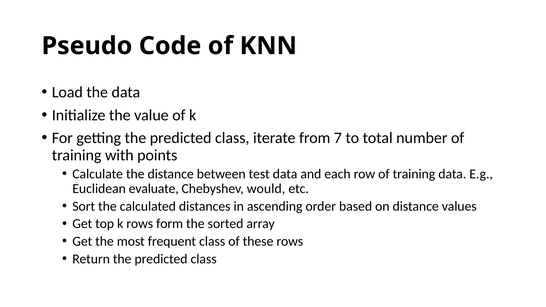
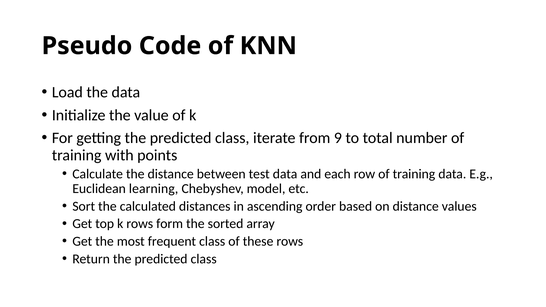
7: 7 -> 9
evaluate: evaluate -> learning
would: would -> model
